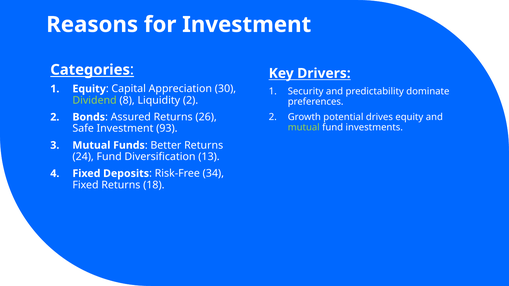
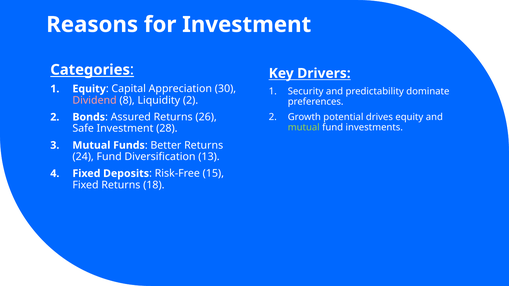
Dividend colour: light green -> pink
93: 93 -> 28
34: 34 -> 15
